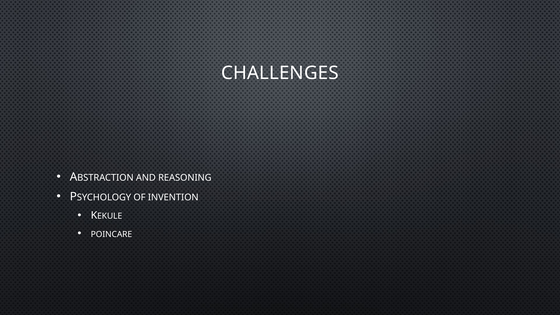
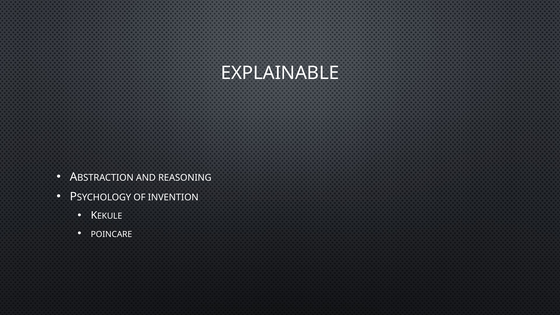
CHALLENGES: CHALLENGES -> EXPLAINABLE
